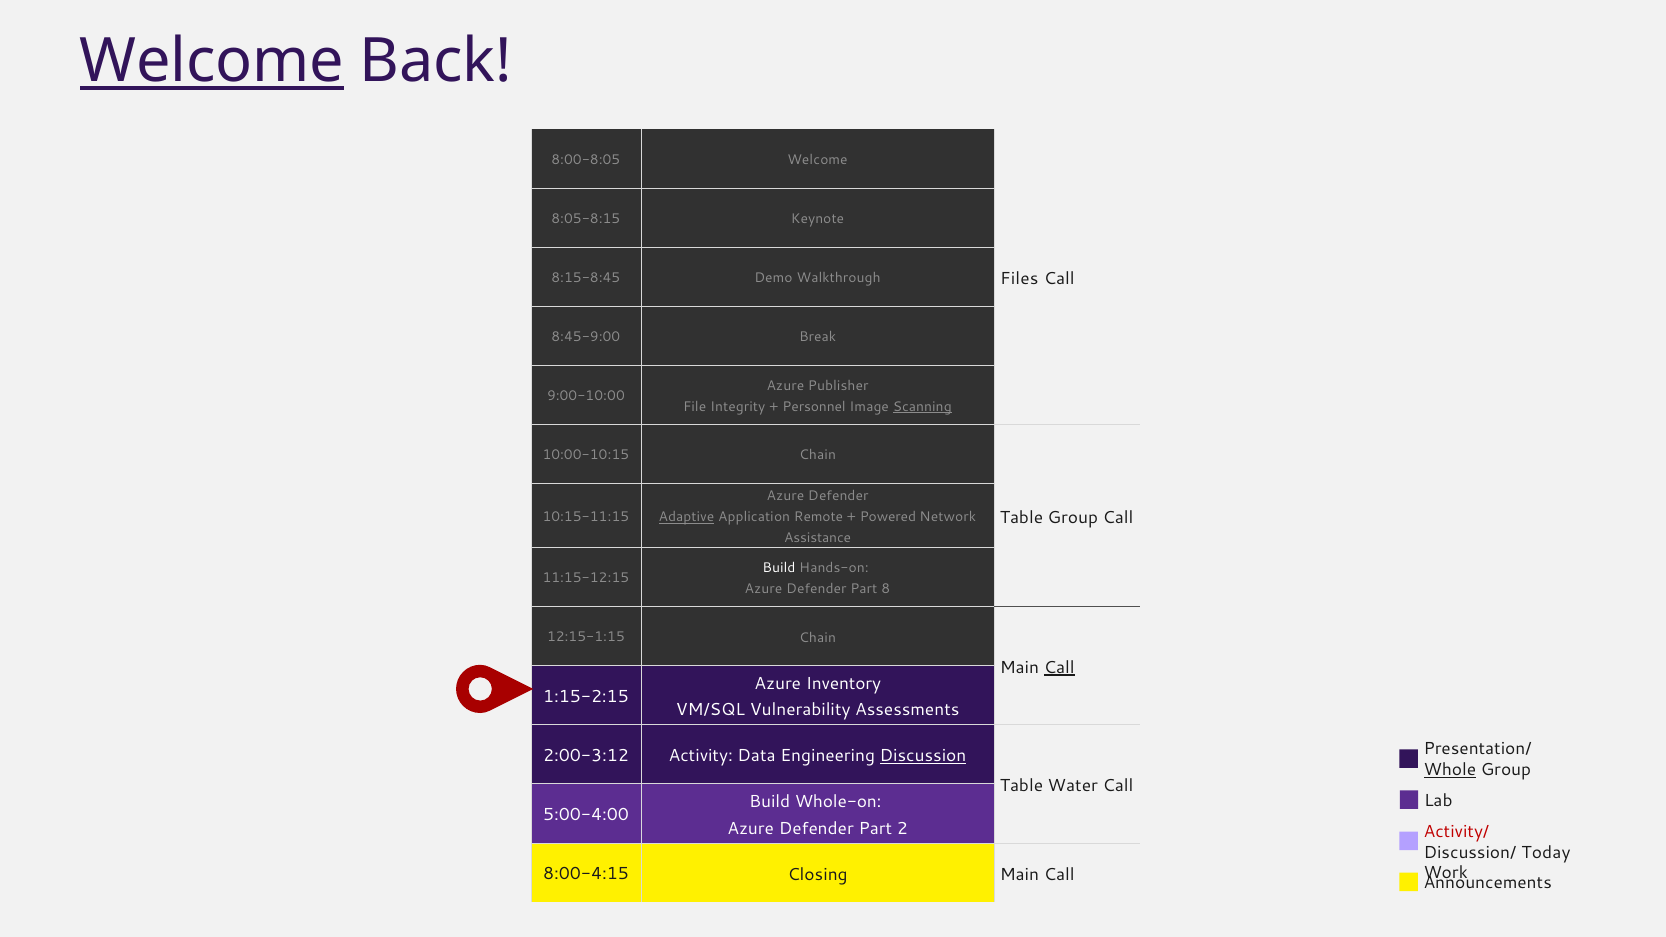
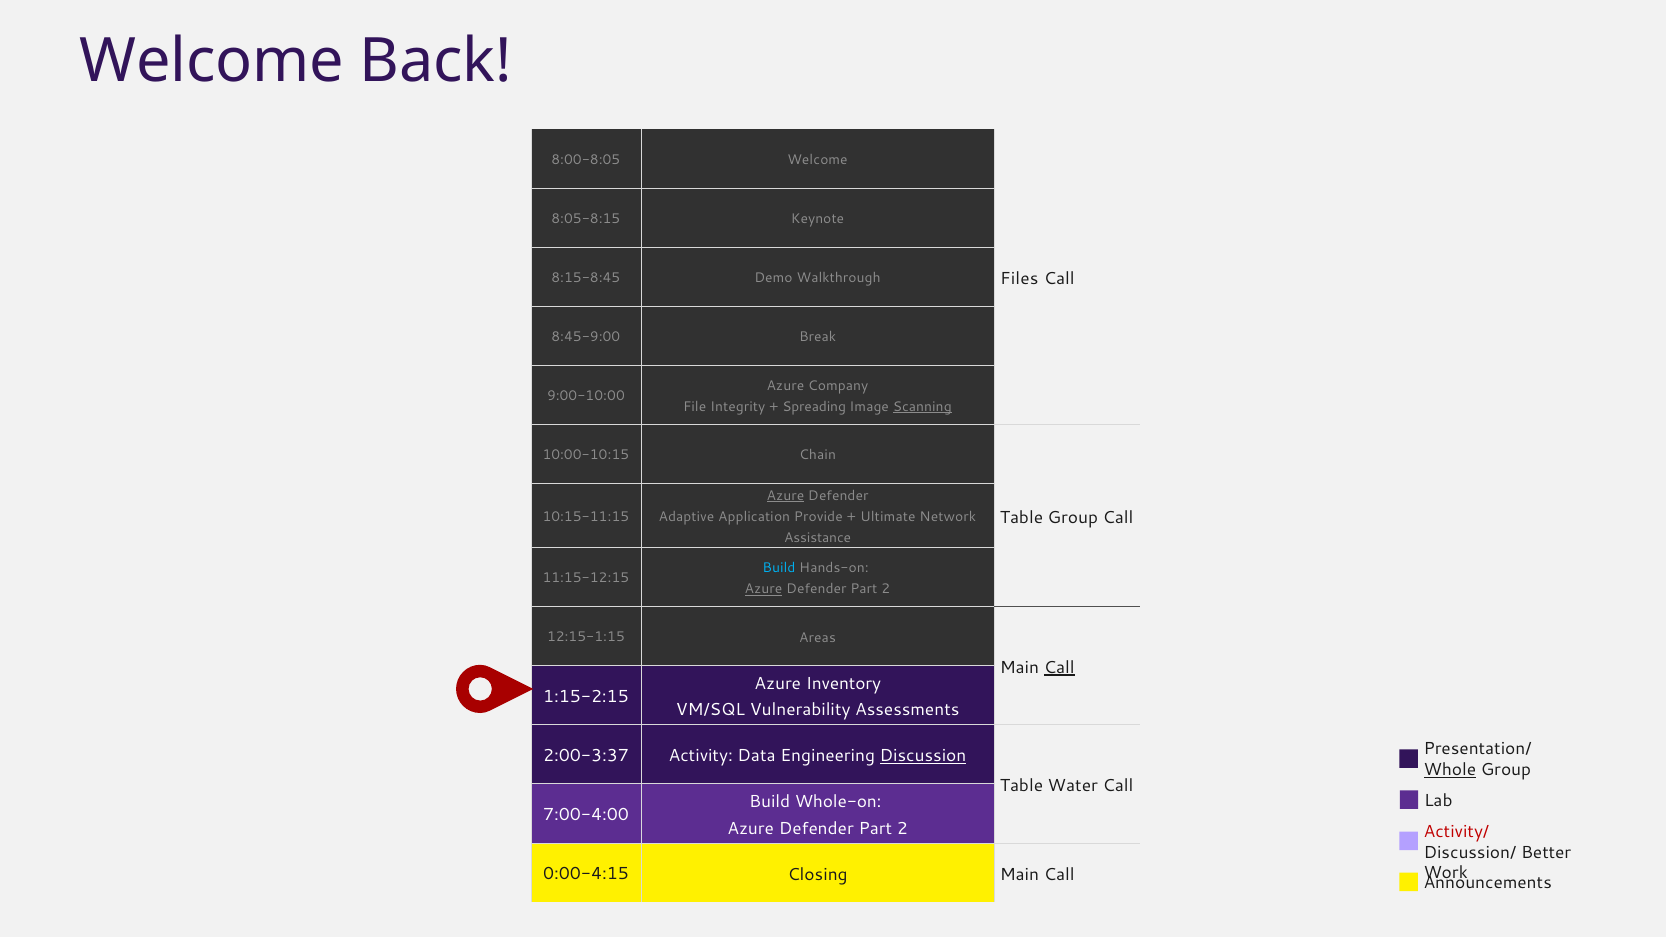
Welcome at (212, 62) underline: present -> none
Publisher: Publisher -> Company
Personnel: Personnel -> Spreading
Azure at (785, 496) underline: none -> present
Adaptive underline: present -> none
Remote: Remote -> Provide
Powered: Powered -> Ultimate
Build at (779, 568) colour: white -> light blue
Azure at (764, 589) underline: none -> present
8 at (886, 589): 8 -> 2
12:15-1:15 Chain: Chain -> Areas
2:00-3:12: 2:00-3:12 -> 2:00-3:37
5:00-4:00: 5:00-4:00 -> 7:00-4:00
Today: Today -> Better
8:00-4:15: 8:00-4:15 -> 0:00-4:15
